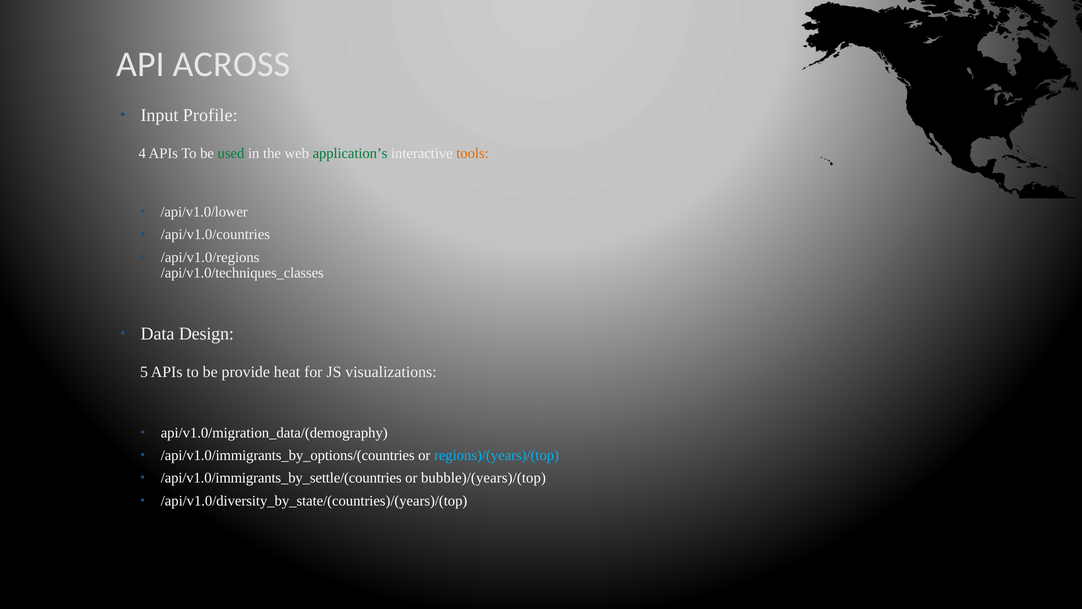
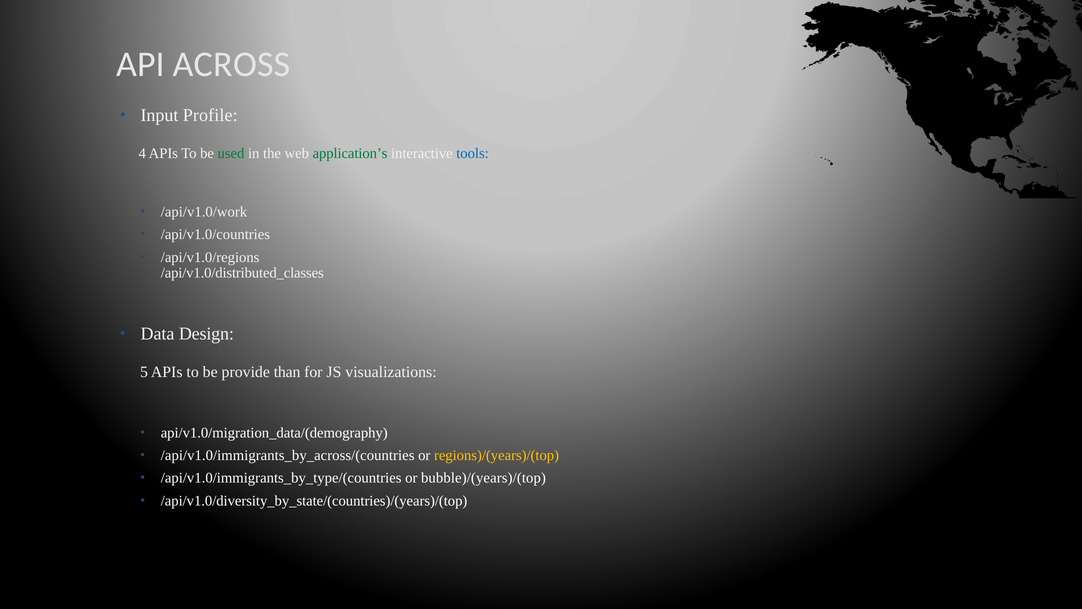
tools colour: orange -> blue
/api/v1.0/lower: /api/v1.0/lower -> /api/v1.0/work
/api/v1.0/techniques_classes: /api/v1.0/techniques_classes -> /api/v1.0/distributed_classes
heat: heat -> than
/api/v1.0/immigrants_by_options/(countries: /api/v1.0/immigrants_by_options/(countries -> /api/v1.0/immigrants_by_across/(countries
regions)/(years)/(top colour: light blue -> yellow
/api/v1.0/immigrants_by_settle/(countries: /api/v1.0/immigrants_by_settle/(countries -> /api/v1.0/immigrants_by_type/(countries
